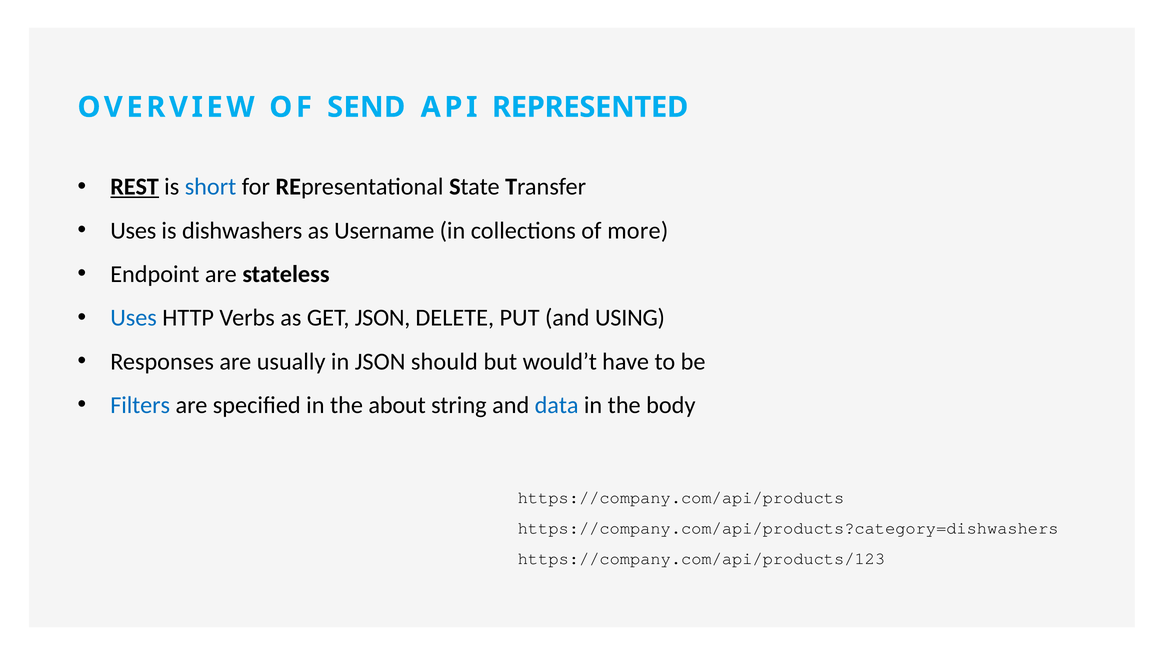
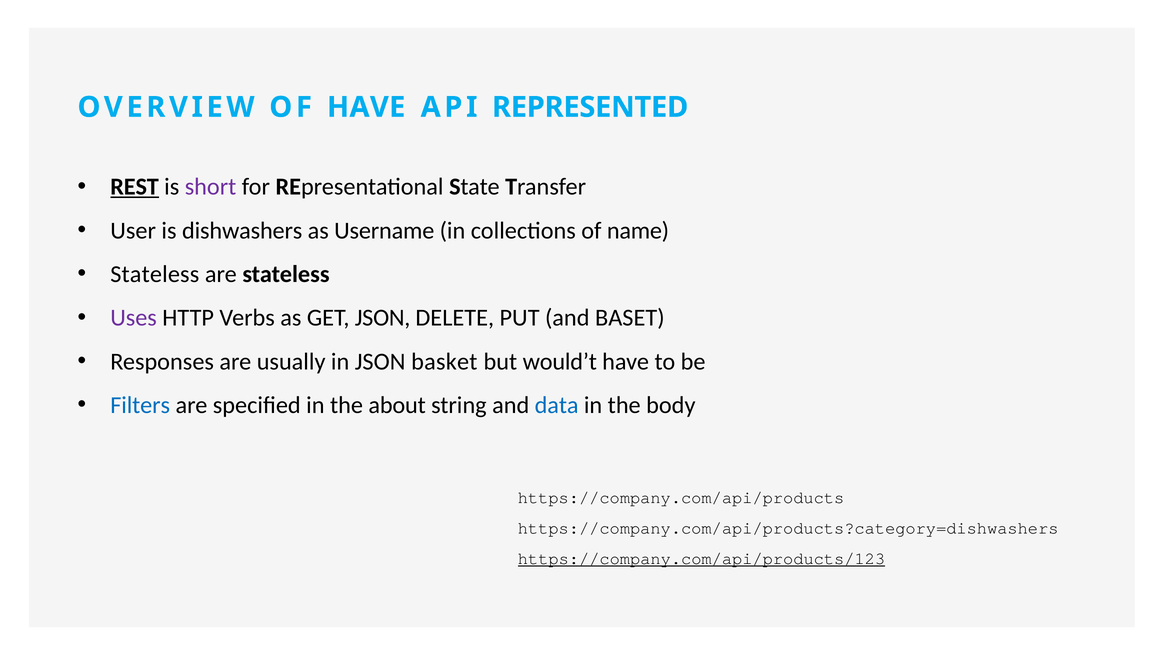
OF SEND: SEND -> HAVE
short colour: blue -> purple
Uses at (133, 231): Uses -> User
more: more -> name
Endpoint at (155, 274): Endpoint -> Stateless
Uses at (134, 318) colour: blue -> purple
USING: USING -> BASET
should: should -> basket
https://company.com/api/products/123 underline: none -> present
